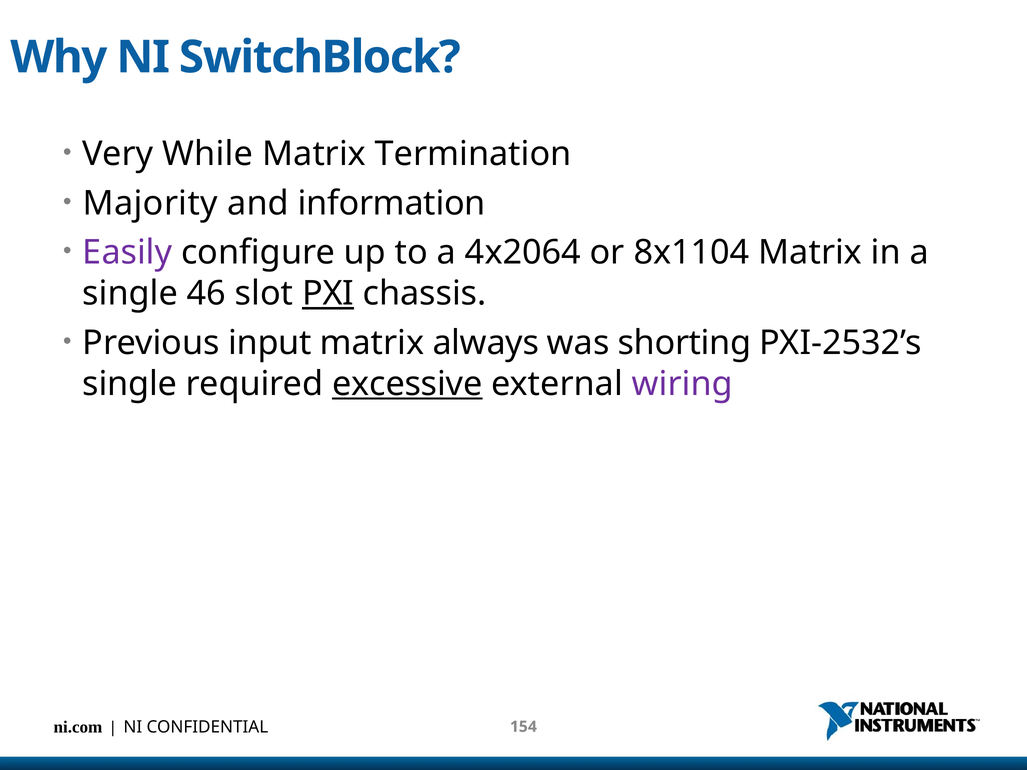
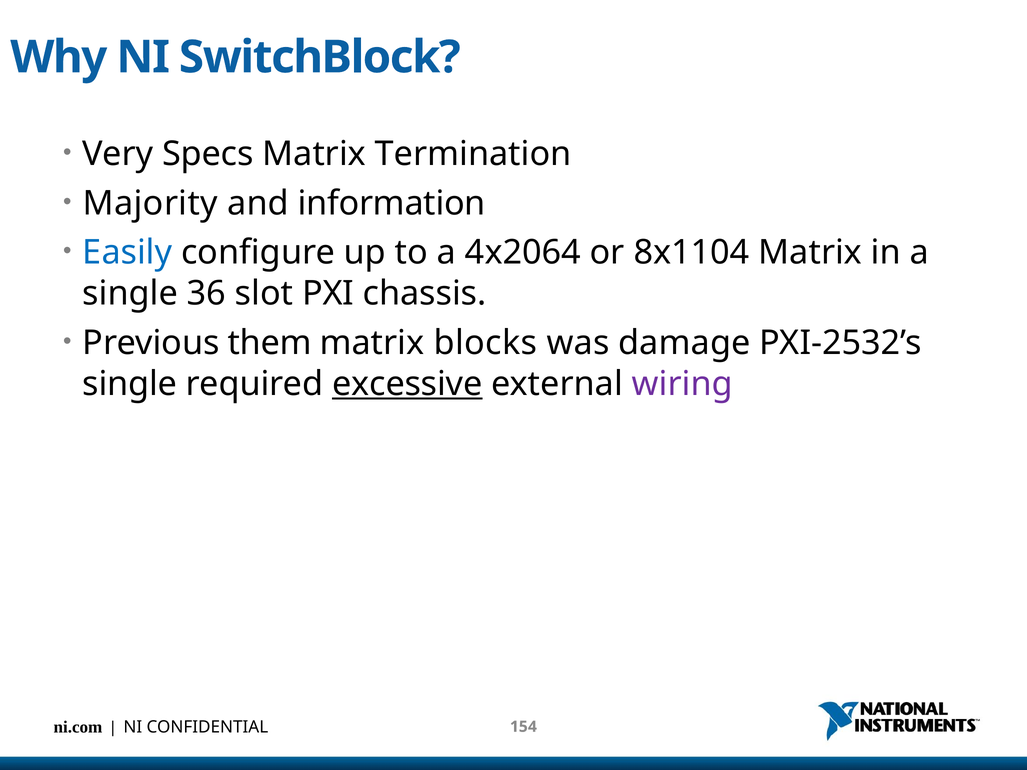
While: While -> Specs
Easily colour: purple -> blue
46: 46 -> 36
PXI underline: present -> none
input: input -> them
always: always -> blocks
shorting: shorting -> damage
